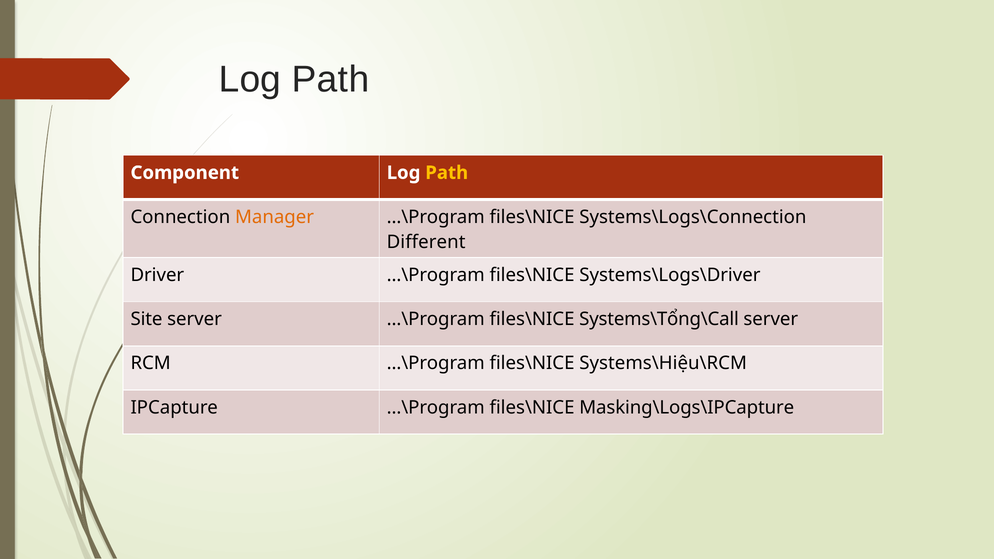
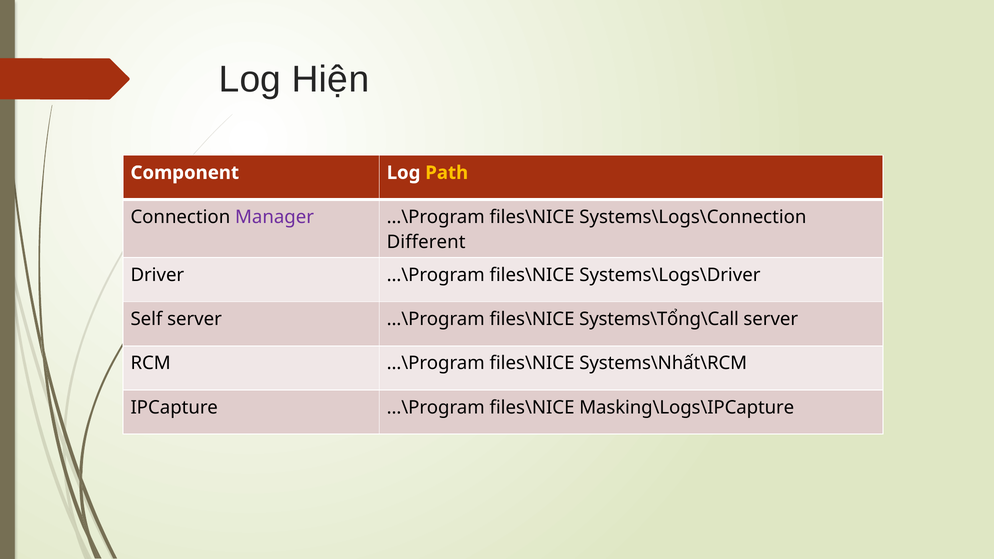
Path at (330, 80): Path -> Hiện
Manager colour: orange -> purple
Site: Site -> Self
Systems\Hiệu\RCM: Systems\Hiệu\RCM -> Systems\Nhất\RCM
